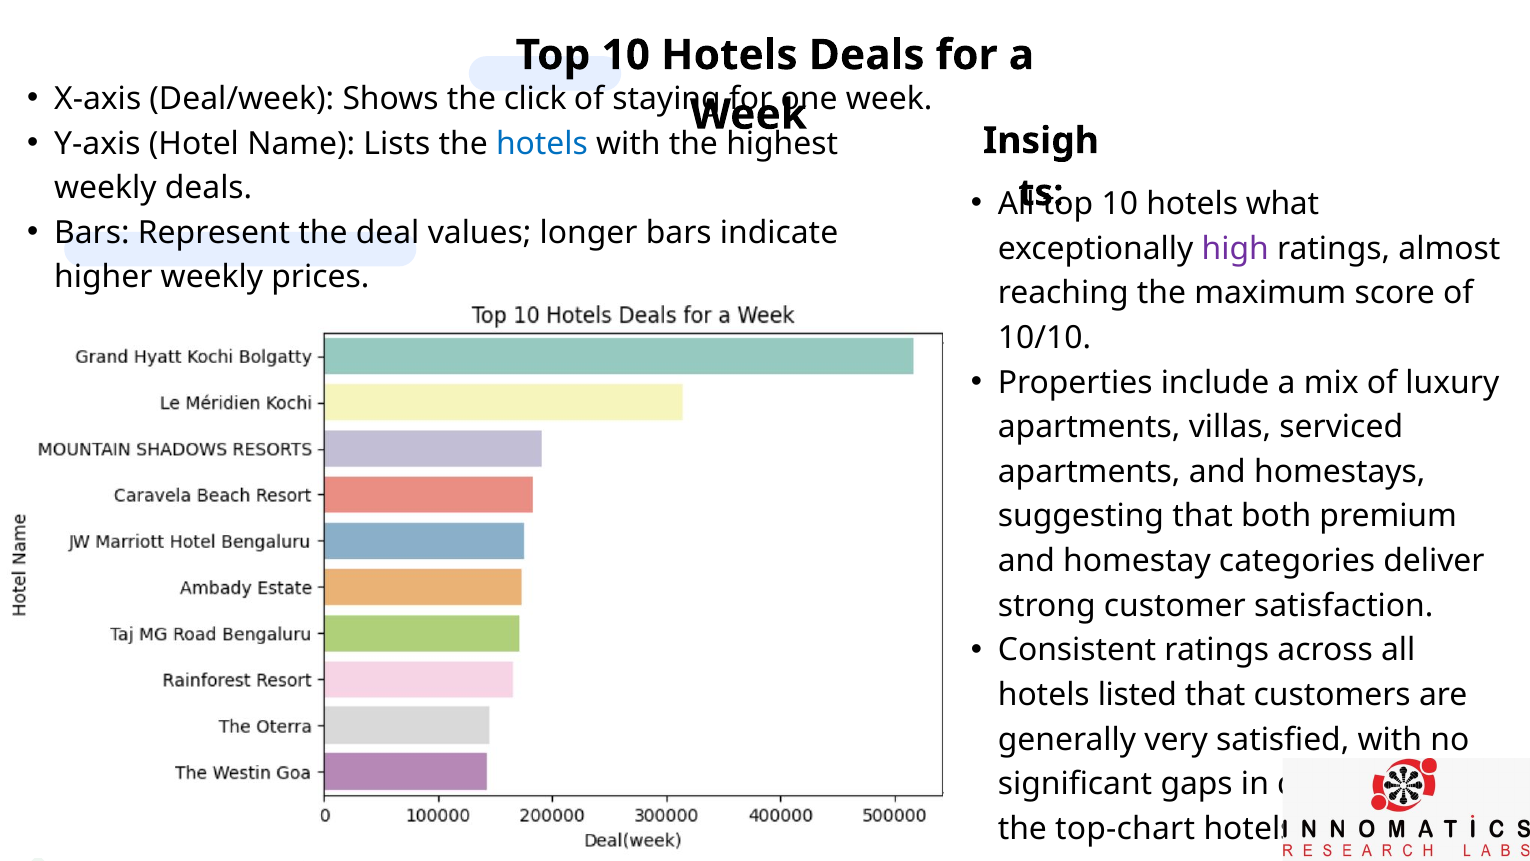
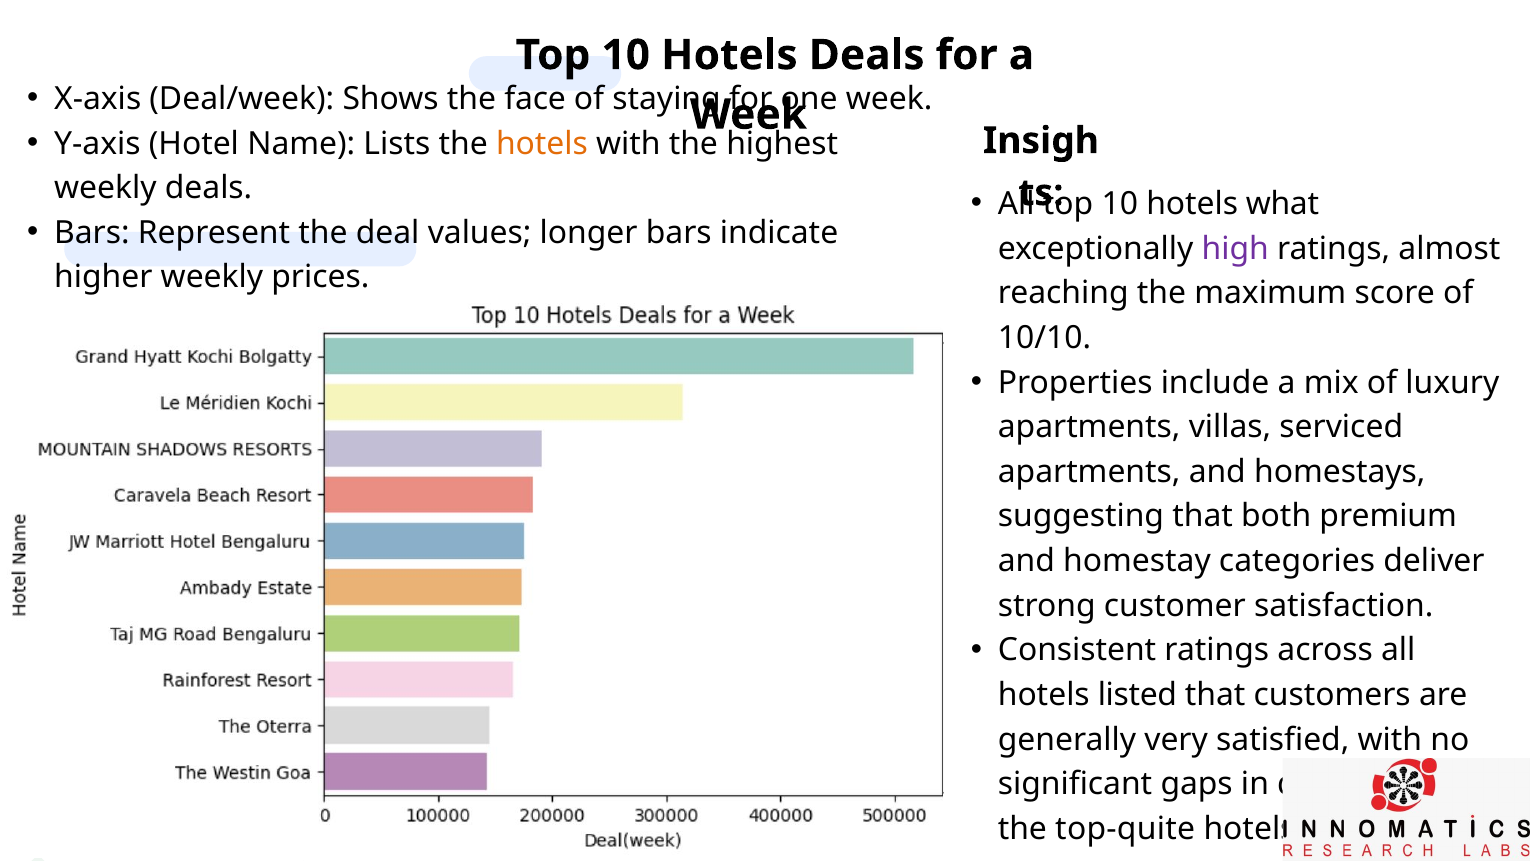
click: click -> face
hotels at (542, 143) colour: blue -> orange
top-chart: top-chart -> top-quite
